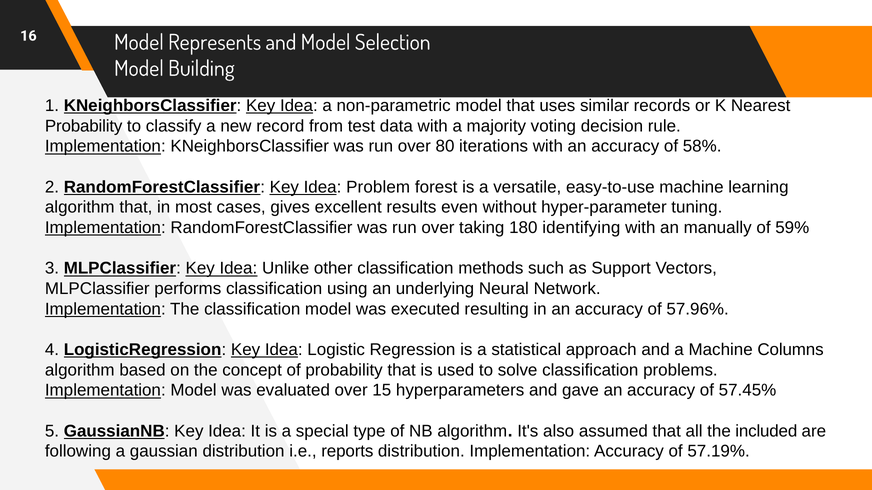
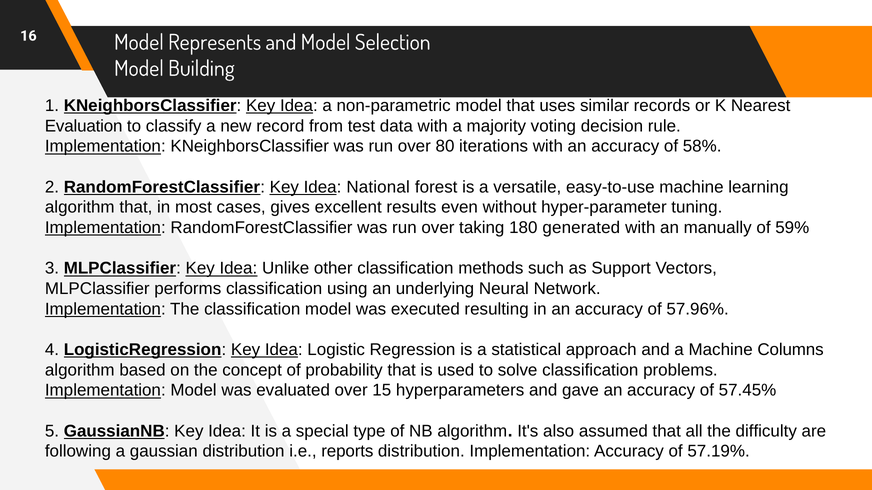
Probability at (84, 126): Probability -> Evaluation
Problem: Problem -> National
identifying: identifying -> generated
included: included -> difficulty
